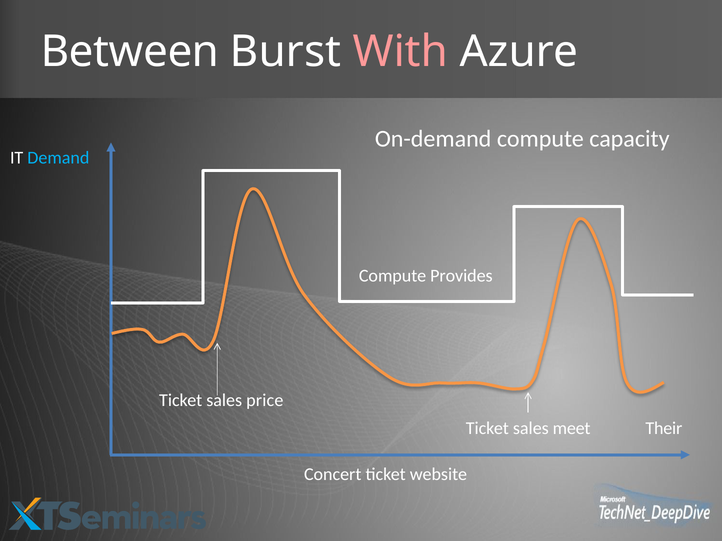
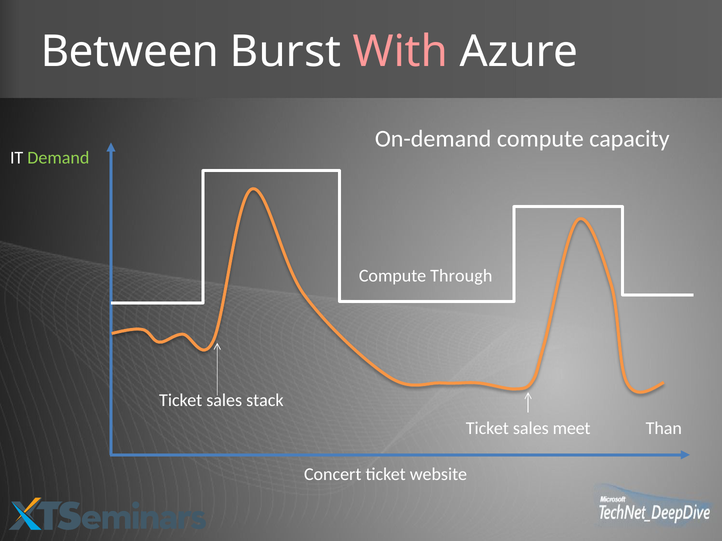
Demand colour: light blue -> light green
Provides: Provides -> Through
price: price -> stack
Their: Their -> Than
